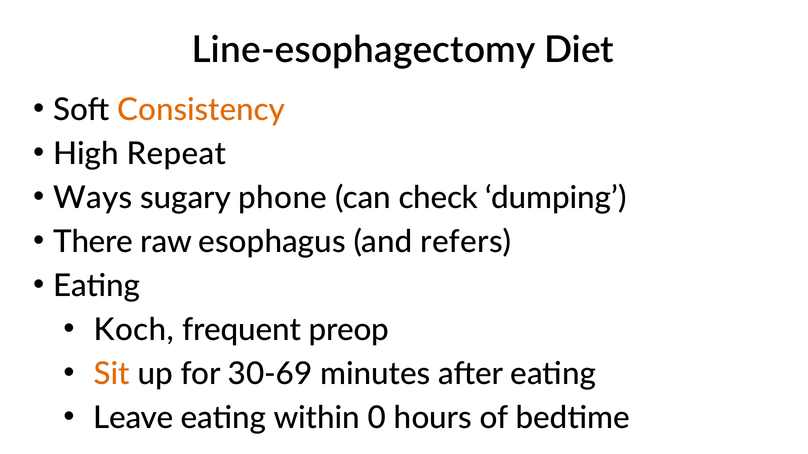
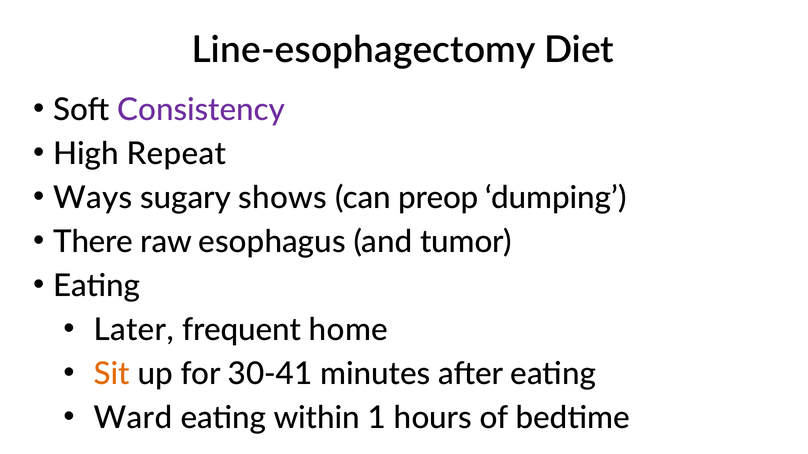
Consistency colour: orange -> purple
phone: phone -> shows
check: check -> preop
refers: refers -> tumor
Koch: Koch -> Later
preop: preop -> home
30-69: 30-69 -> 30-41
Leave: Leave -> Ward
0: 0 -> 1
